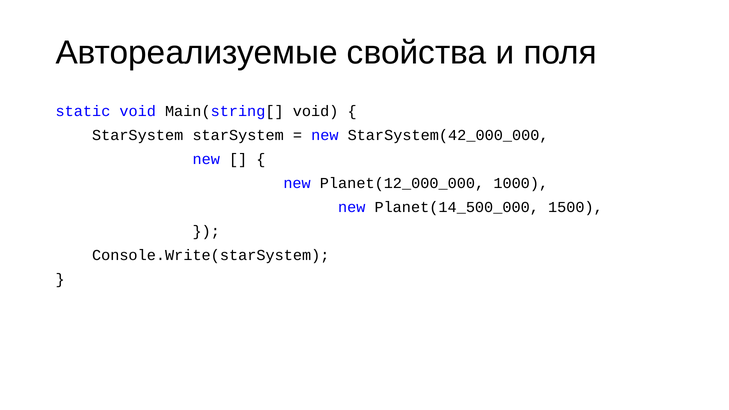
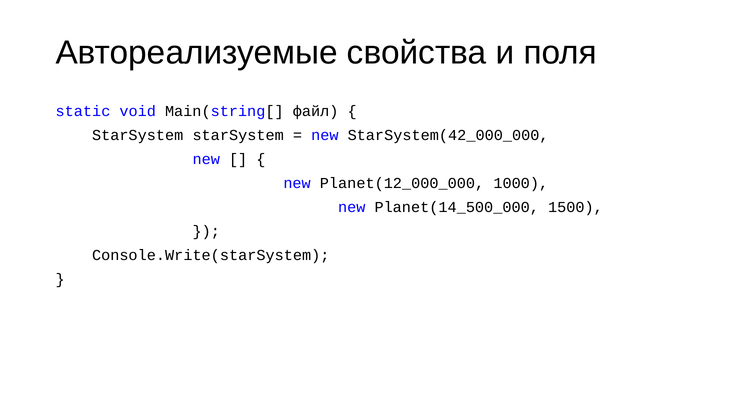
Main(string[ void: void -> файл
